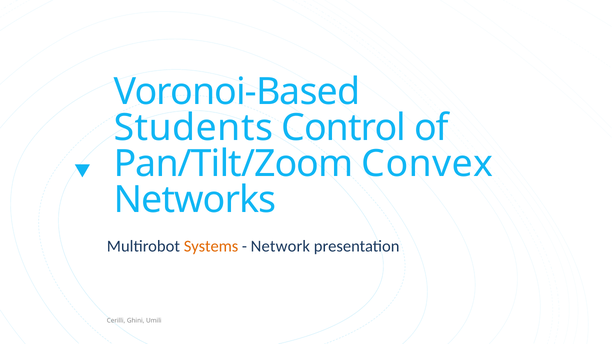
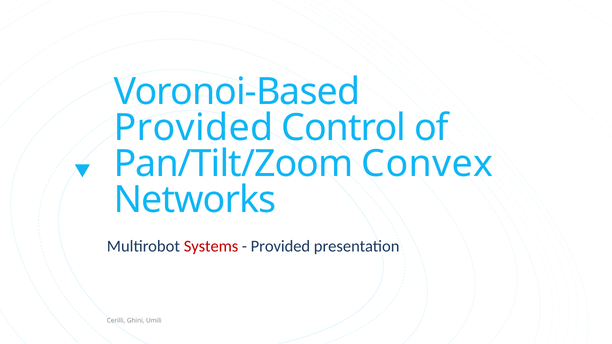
Students at (193, 128): Students -> Provided
Systems colour: orange -> red
Network at (280, 246): Network -> Provided
